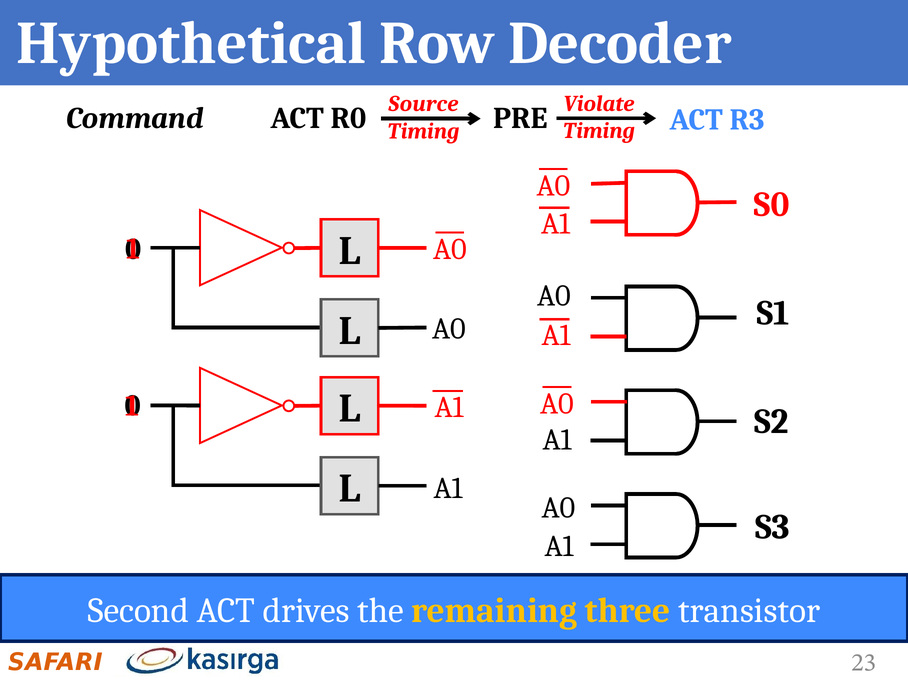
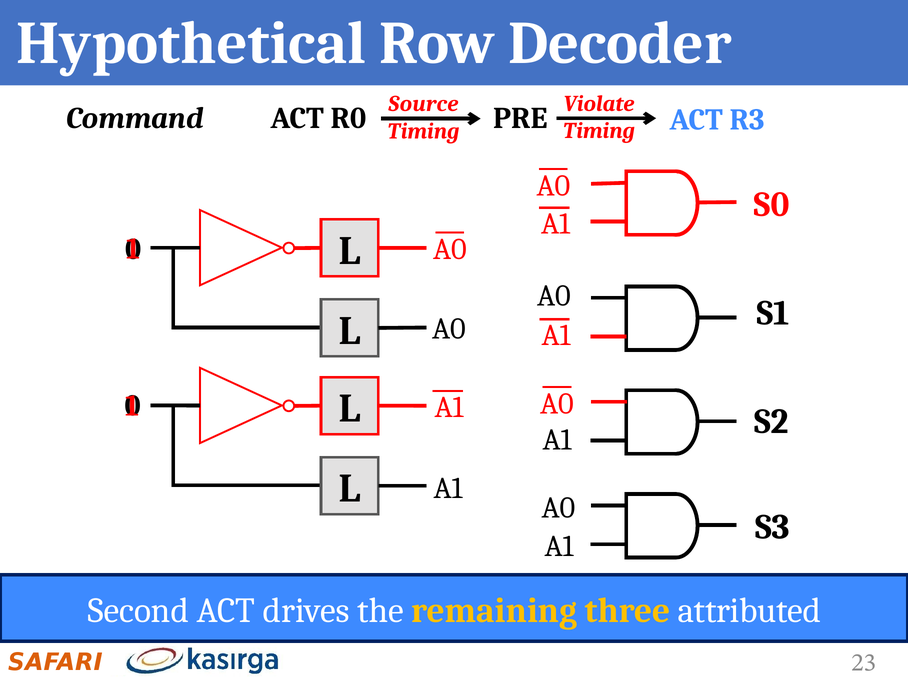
transistor: transistor -> attributed
